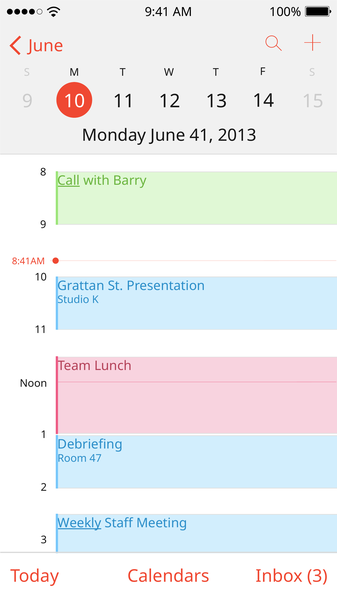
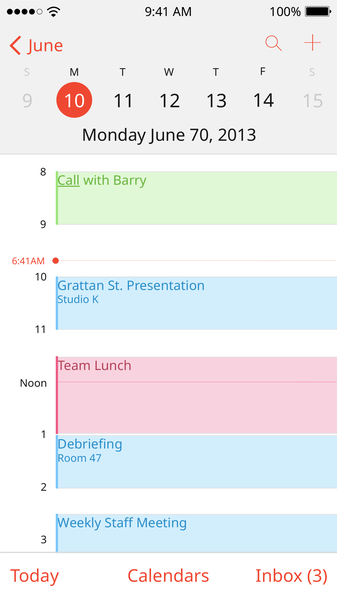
41: 41 -> 70
8:41AM: 8:41AM -> 6:41AM
Weekly underline: present -> none
